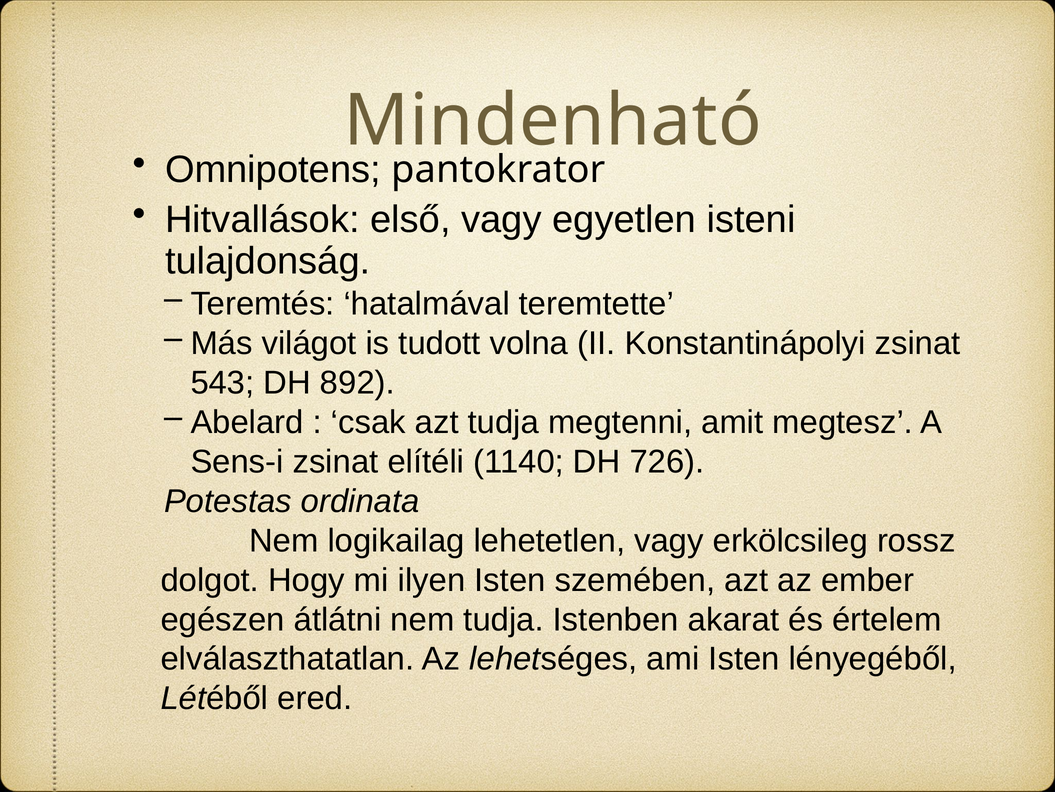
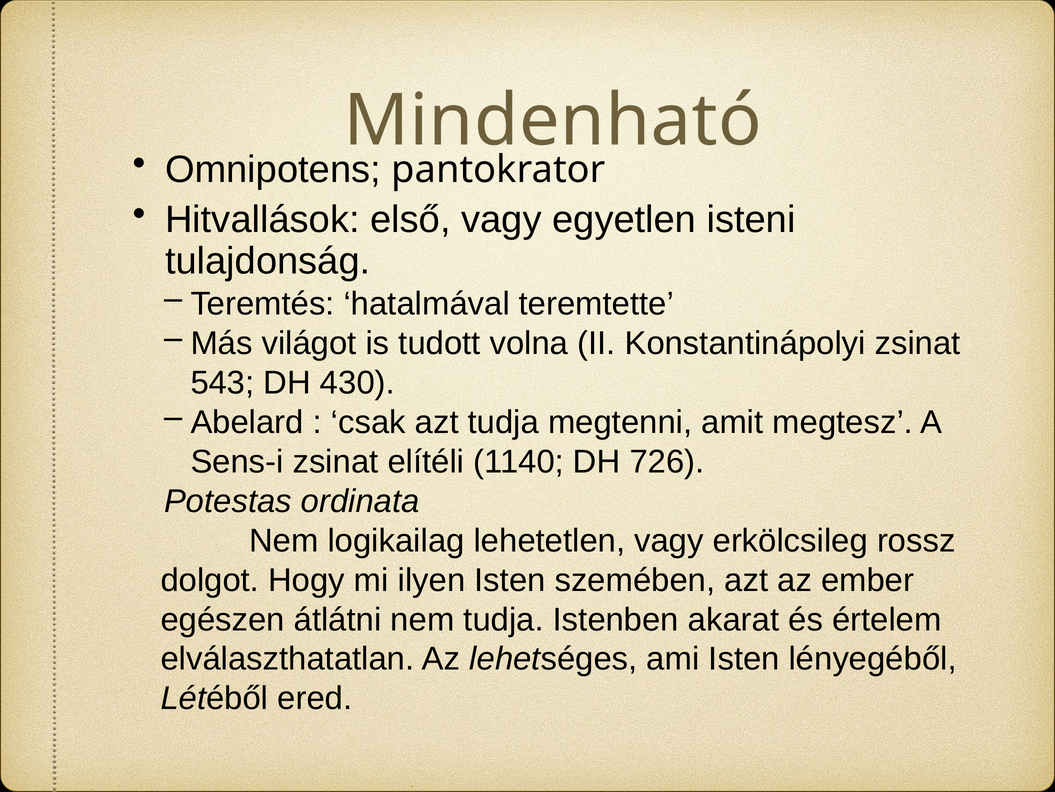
892: 892 -> 430
